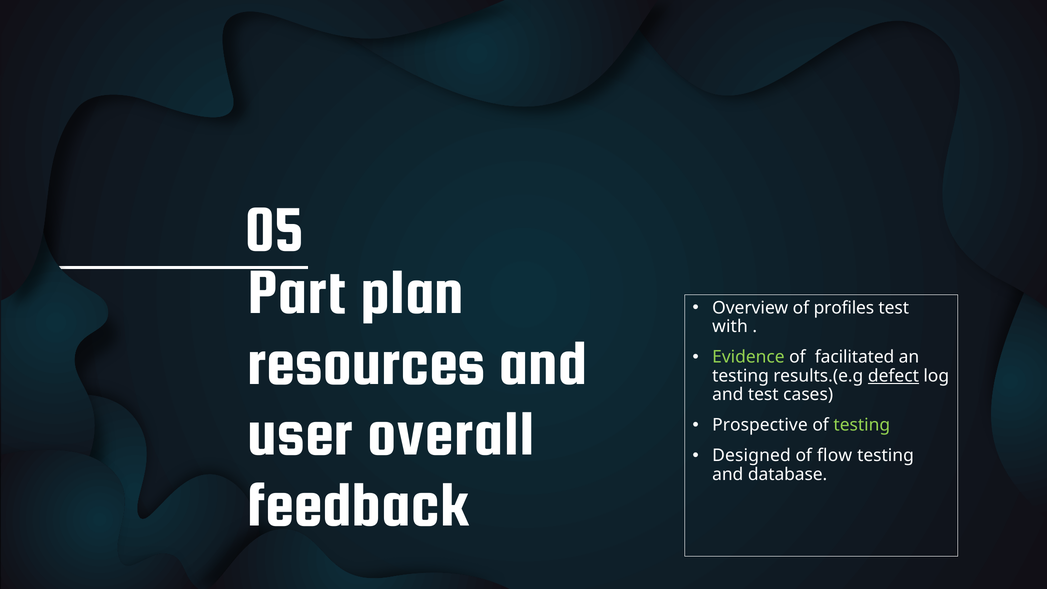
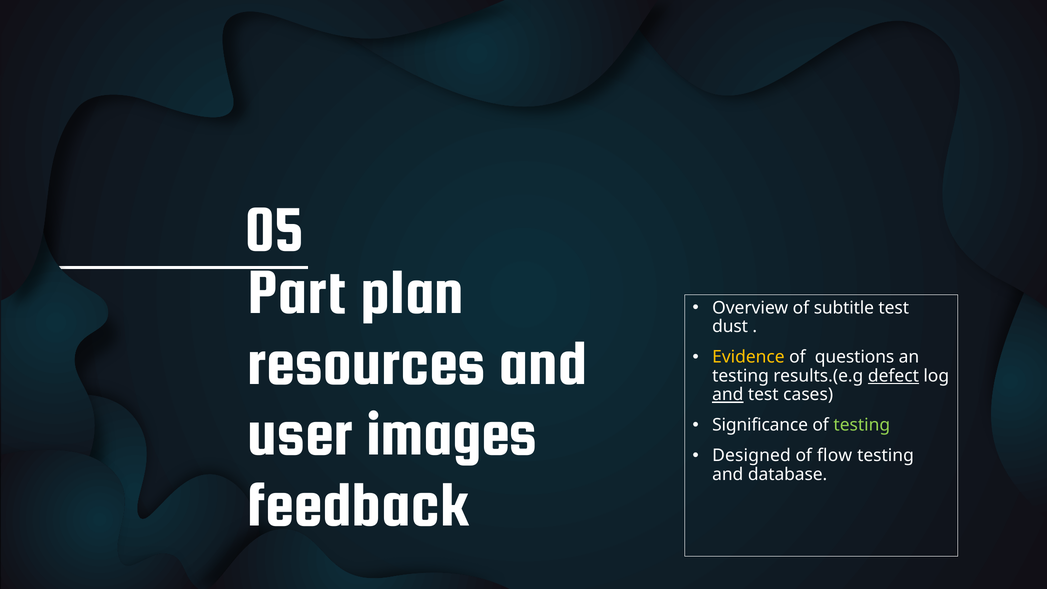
profiles: profiles -> subtitle
with: with -> dust
Evidence colour: light green -> yellow
facilitated: facilitated -> questions
and at (728, 395) underline: none -> present
overall: overall -> images
Prospective: Prospective -> Significance
